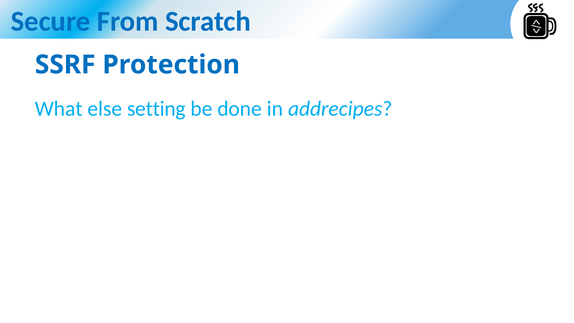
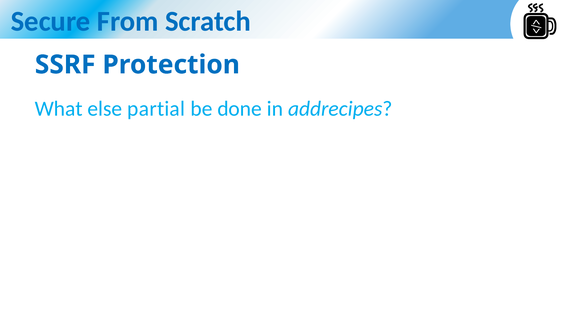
setting: setting -> partial
